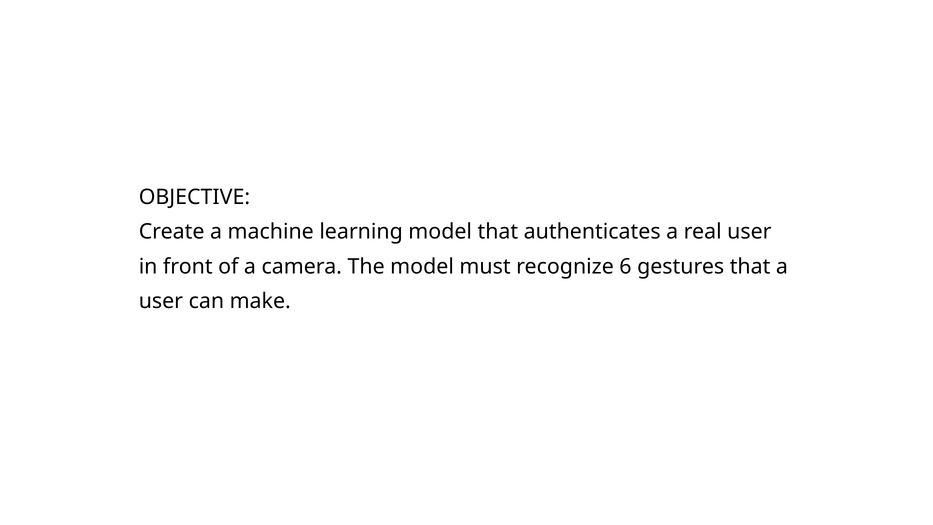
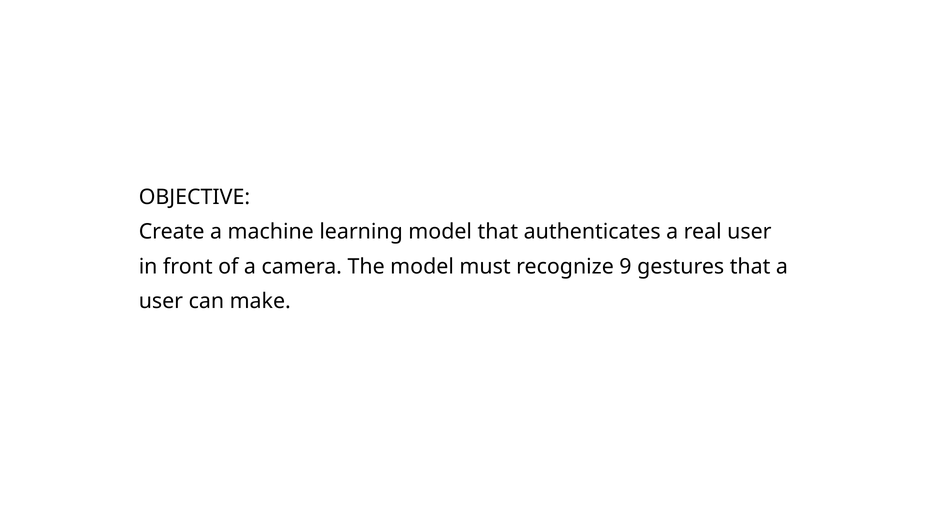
6: 6 -> 9
